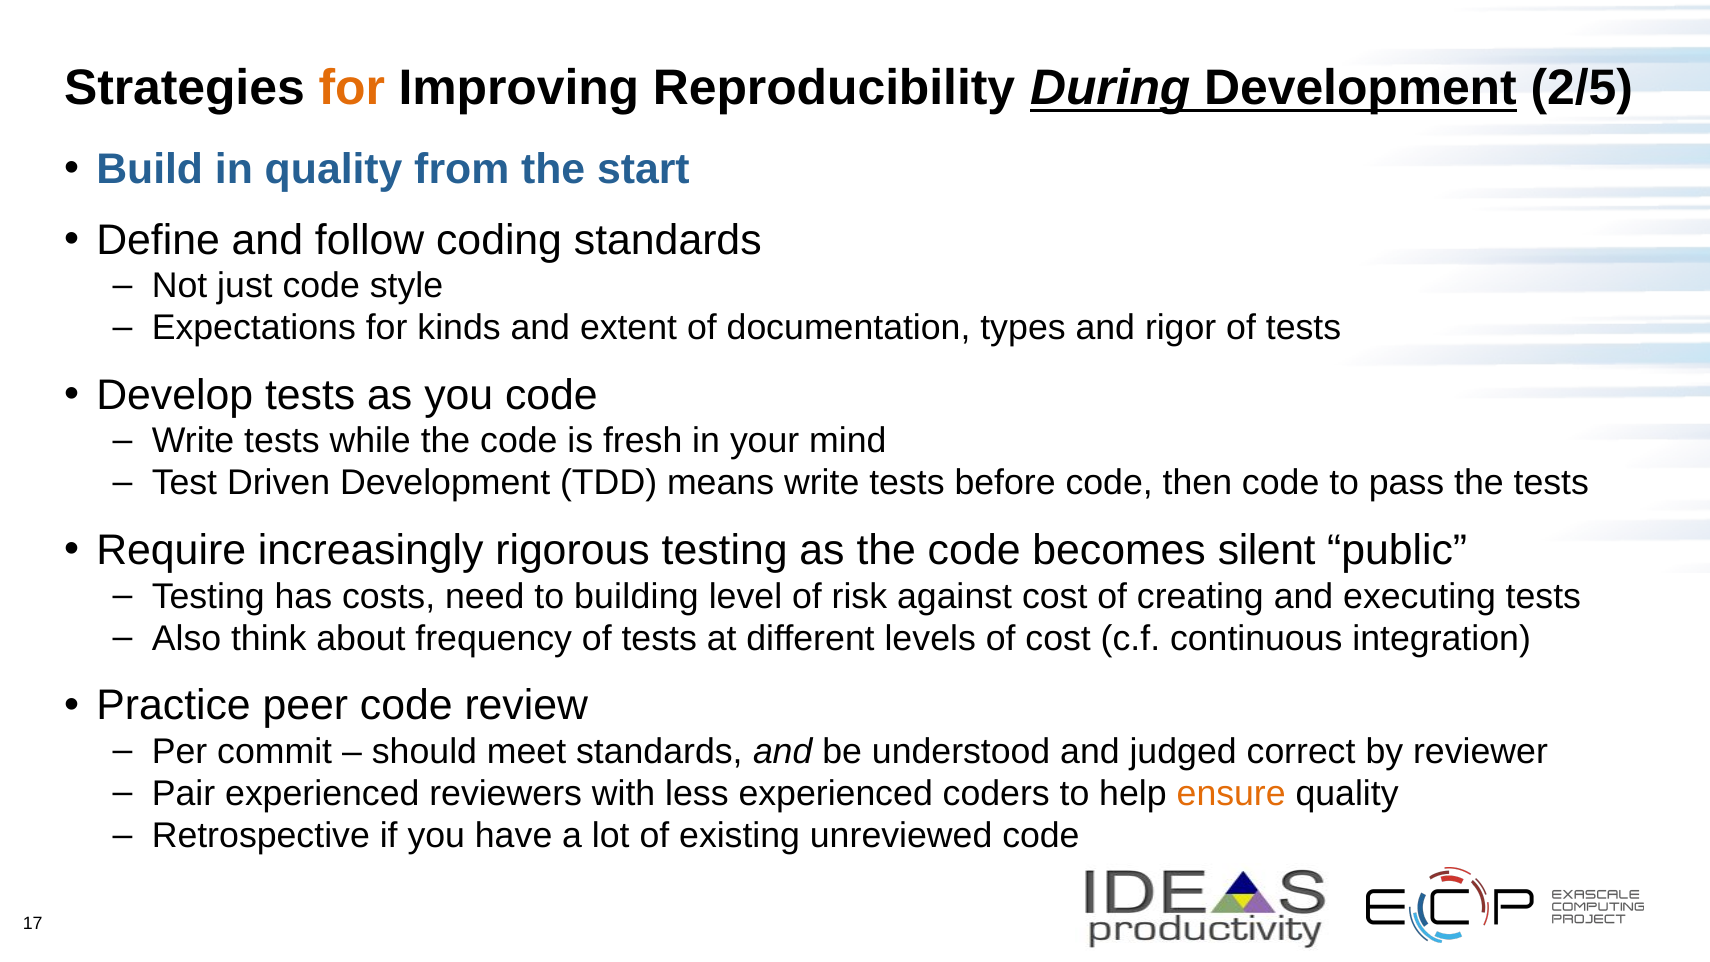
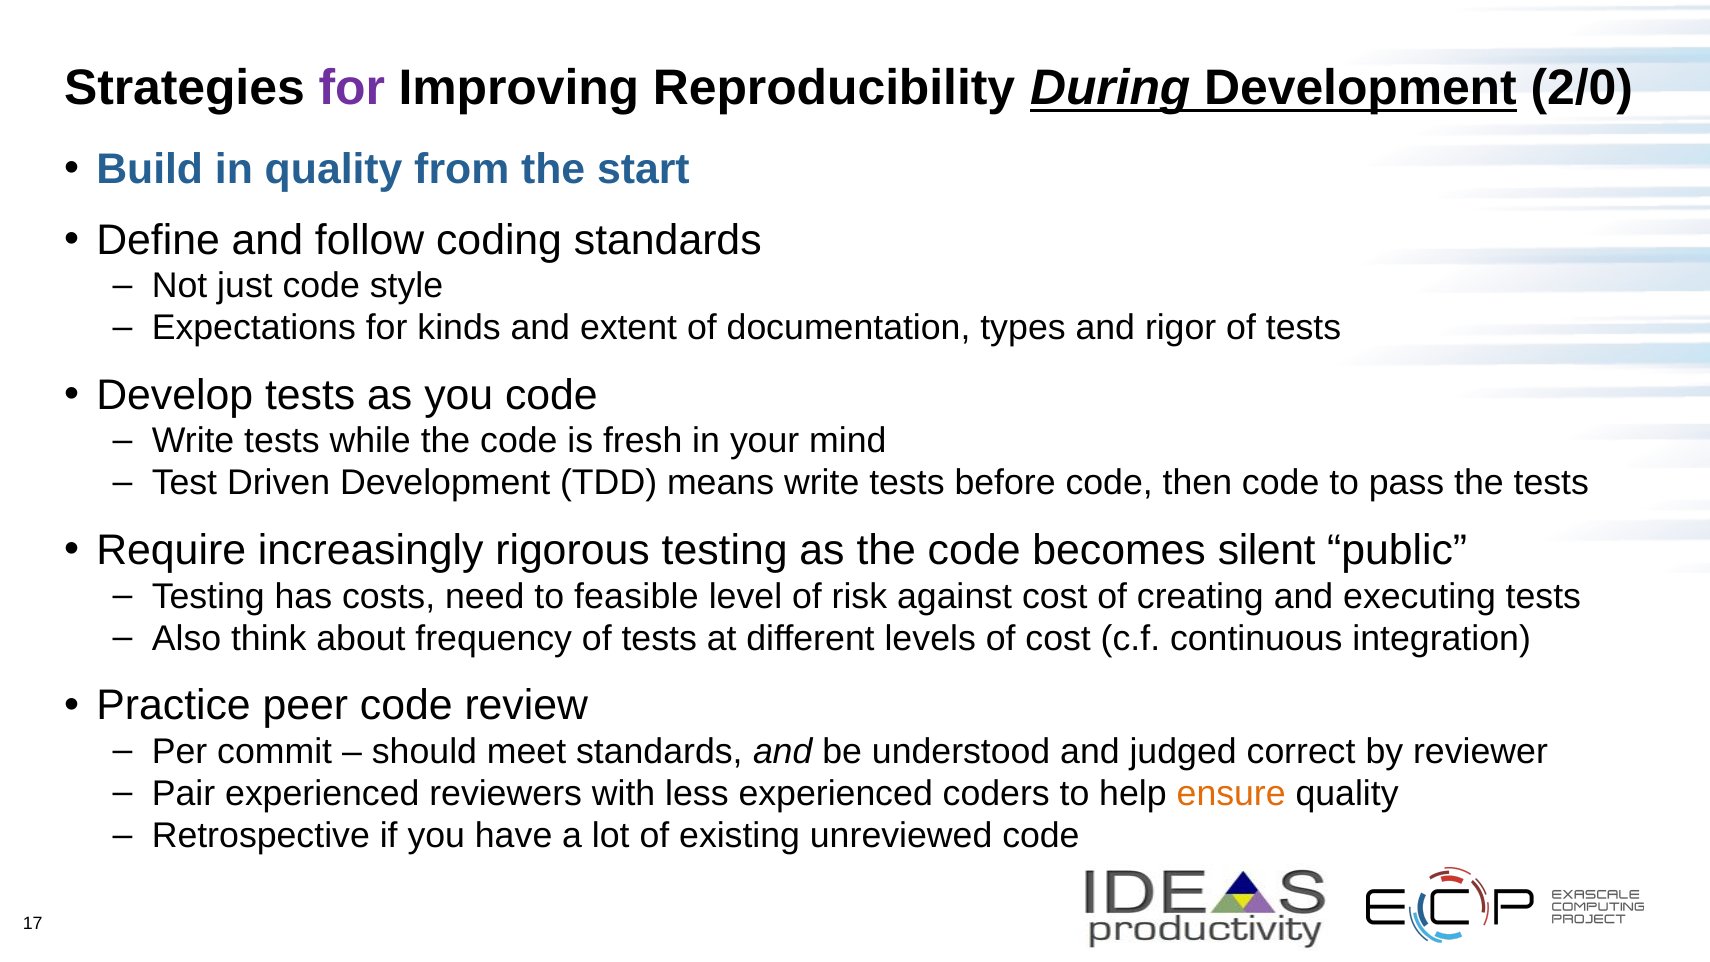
for at (352, 88) colour: orange -> purple
2/5: 2/5 -> 2/0
building: building -> feasible
